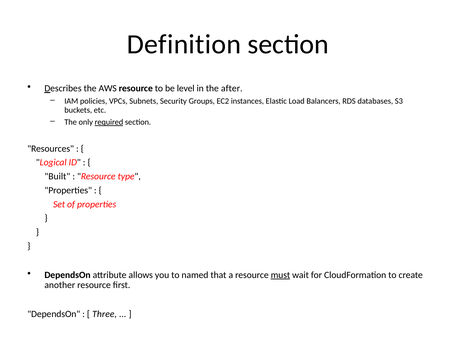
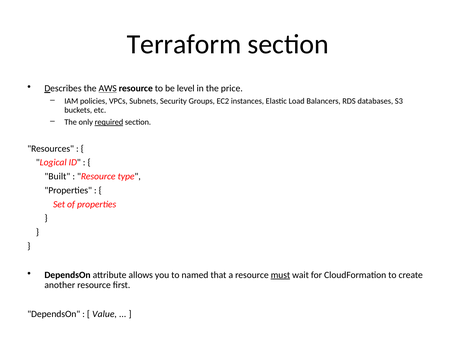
Definition: Definition -> Terraform
AWS underline: none -> present
after: after -> price
Three: Three -> Value
